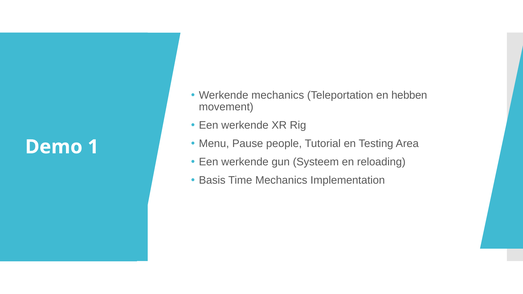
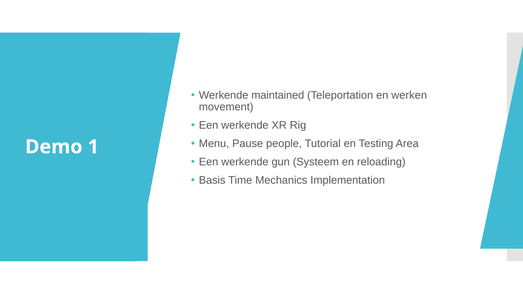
Werkende mechanics: mechanics -> maintained
hebben: hebben -> werken
